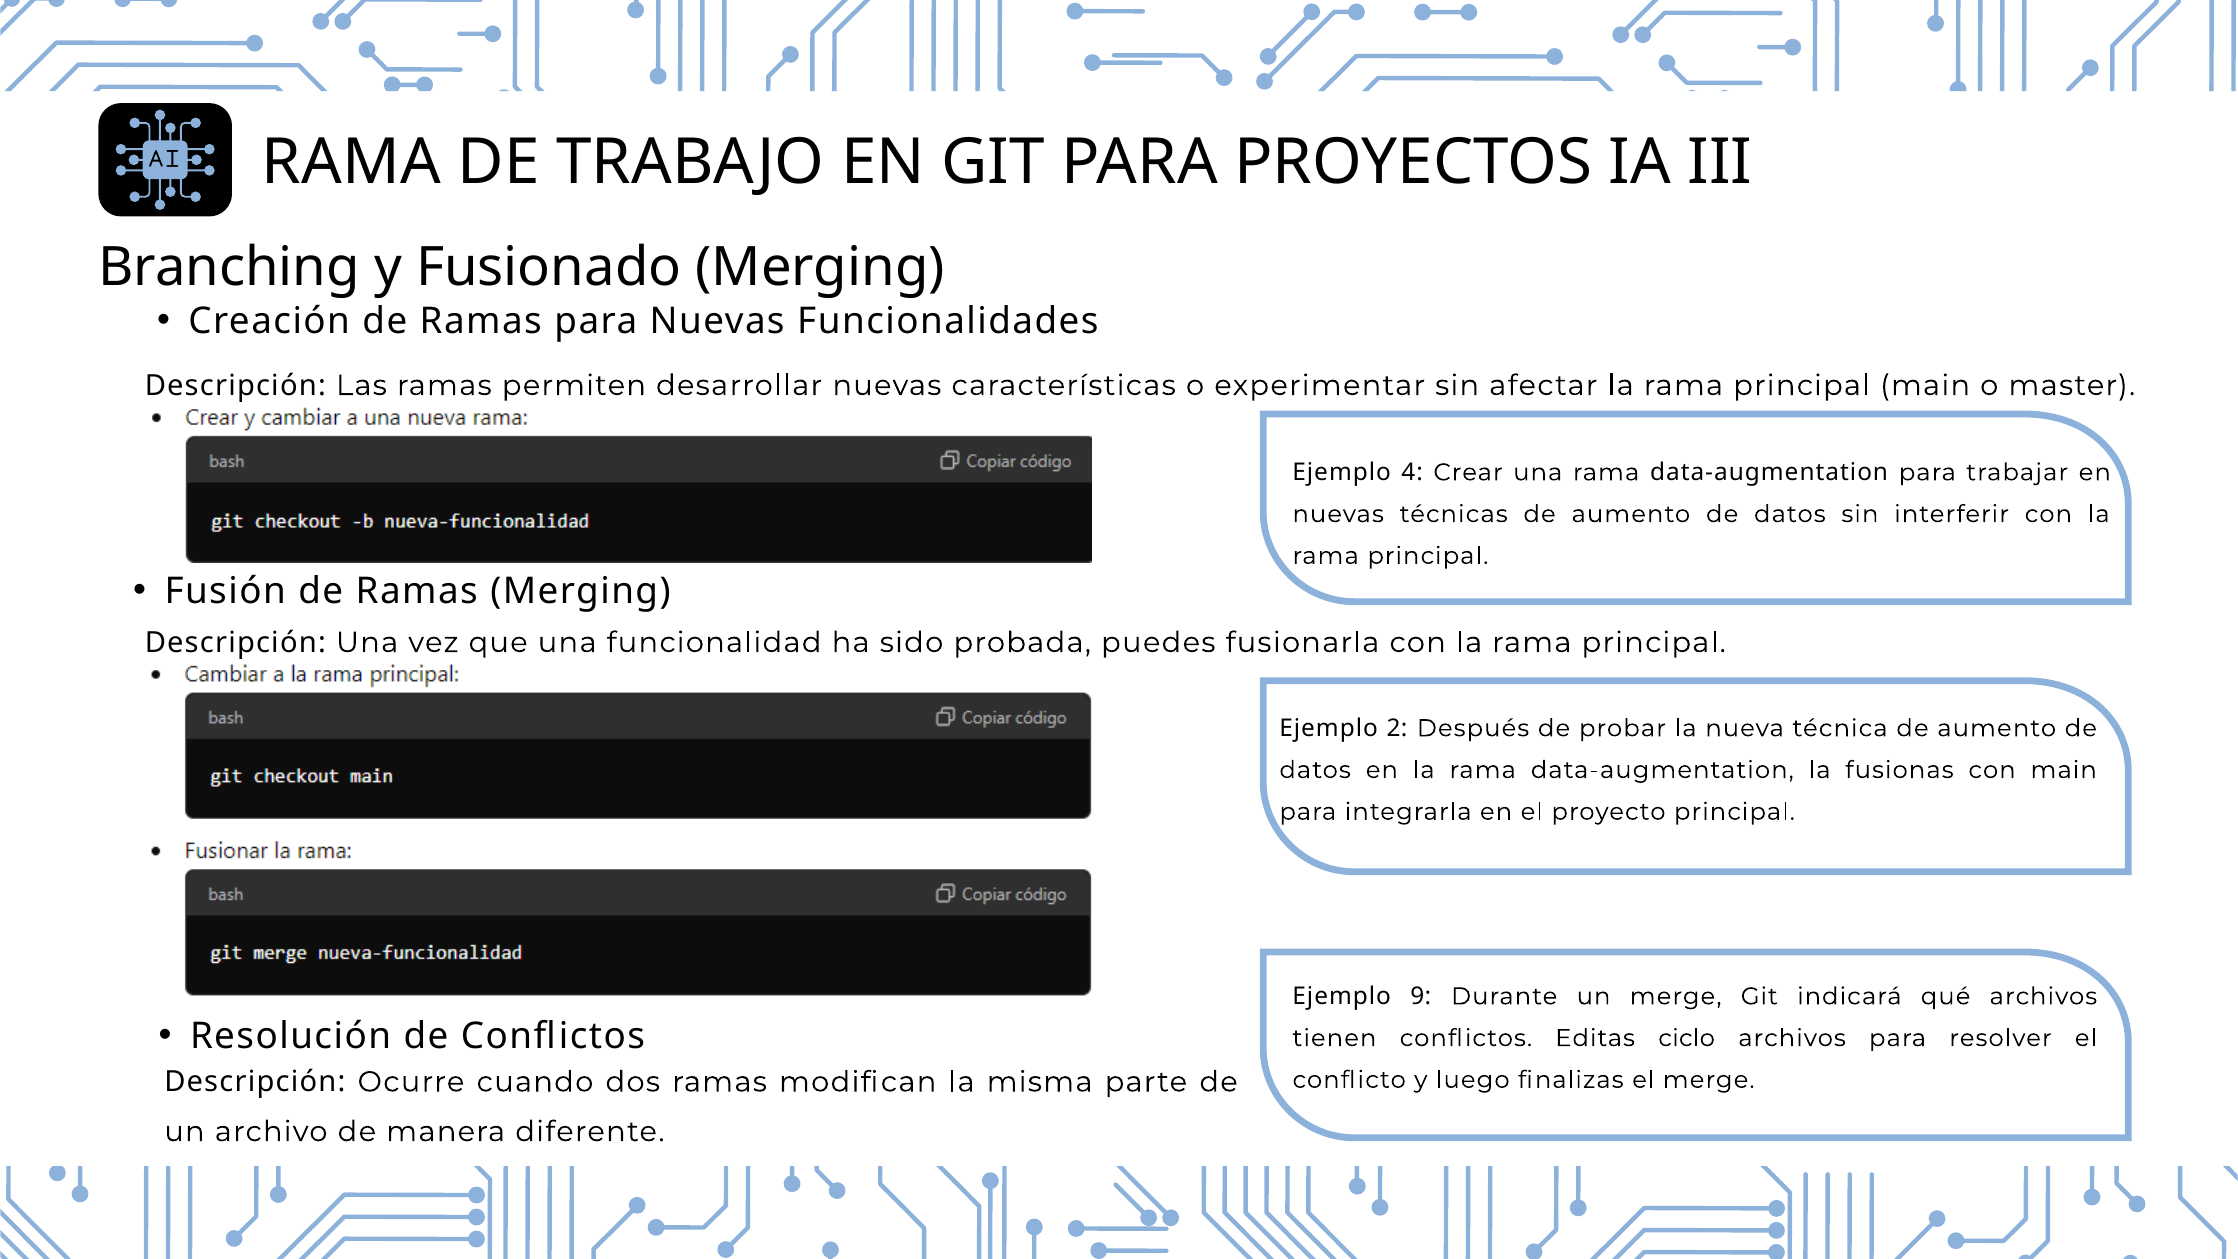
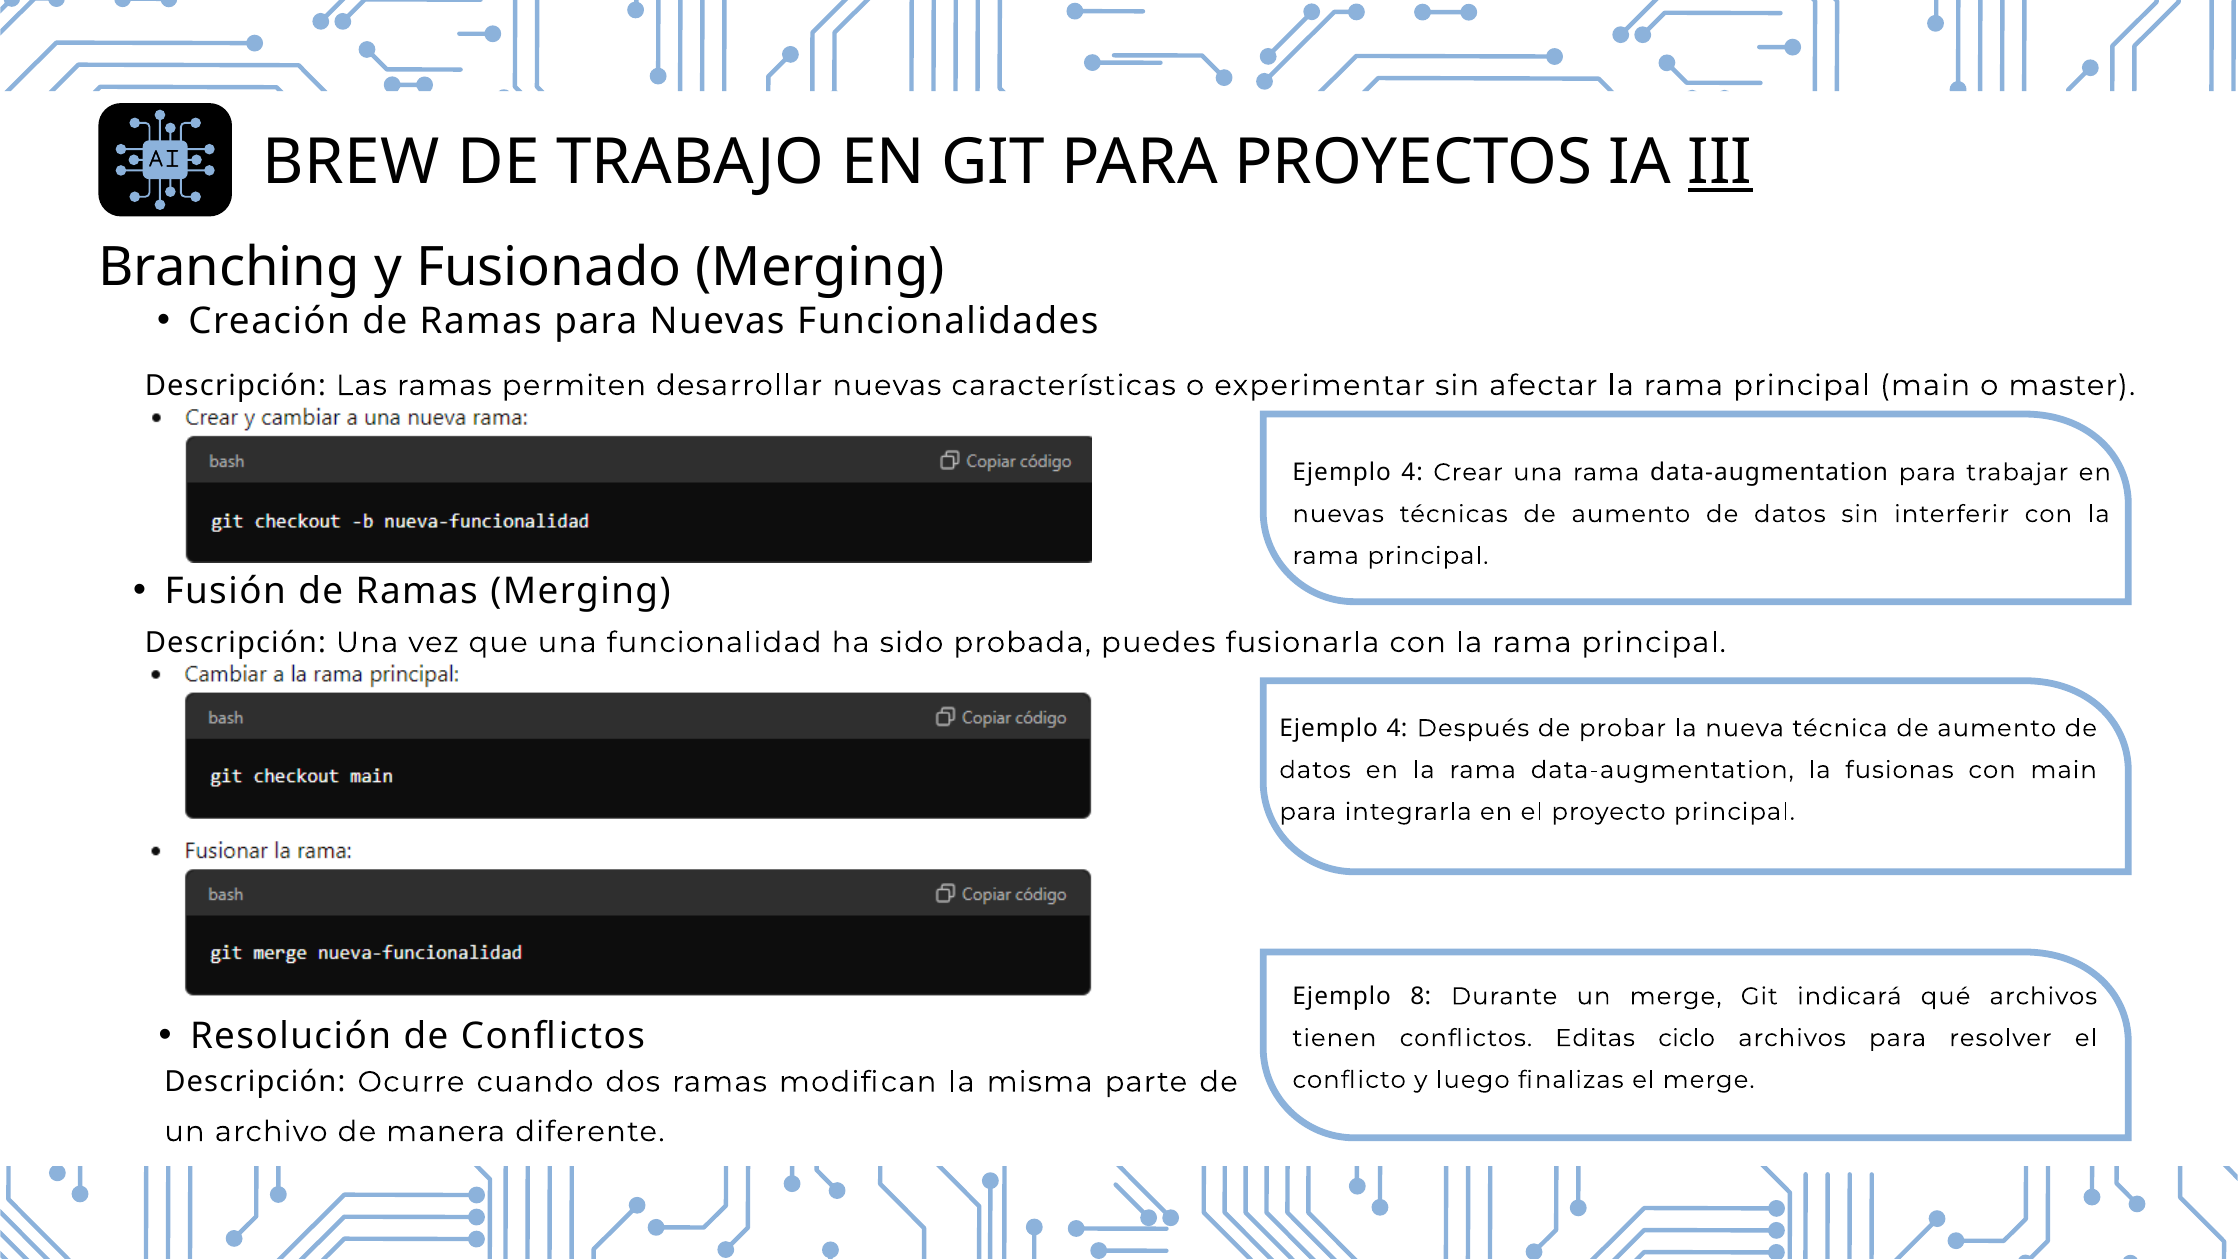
RAMA at (351, 163): RAMA -> BREW
III underline: none -> present
2 at (1397, 728): 2 -> 4
9: 9 -> 8
